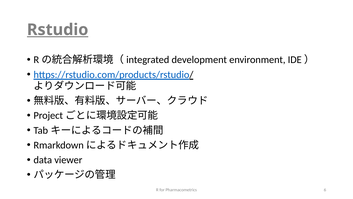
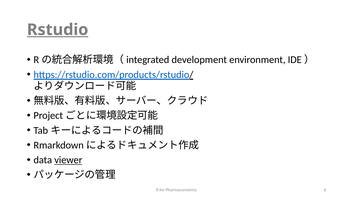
viewer underline: none -> present
